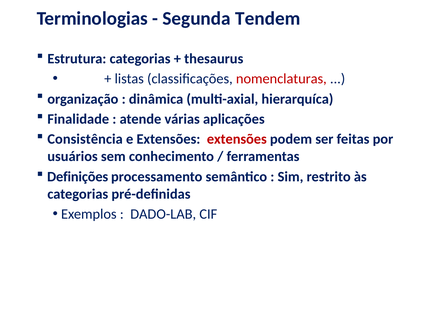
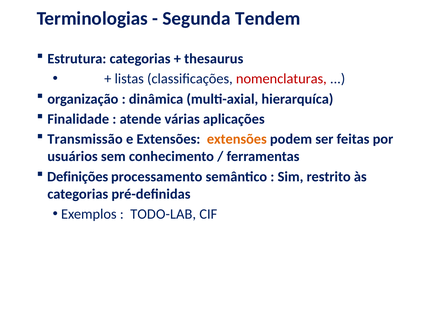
Consistência: Consistência -> Transmissão
extensões at (237, 139) colour: red -> orange
DADO-LAB: DADO-LAB -> TODO-LAB
